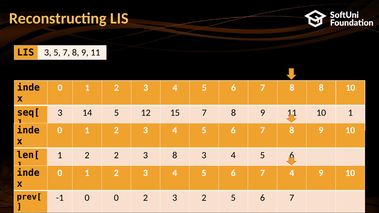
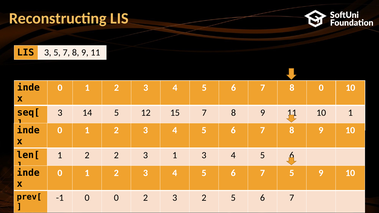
8 8: 8 -> 0
3 8: 8 -> 1
7 4: 4 -> 5
